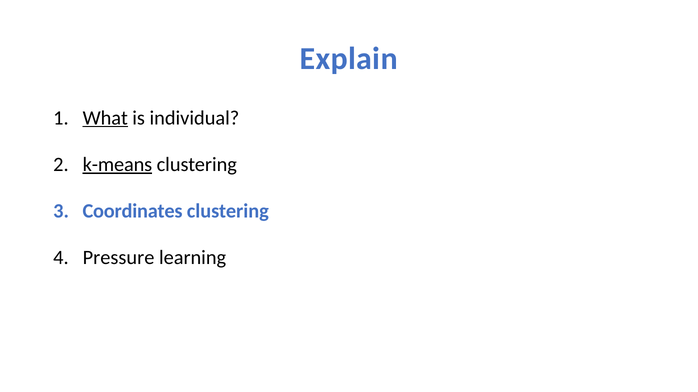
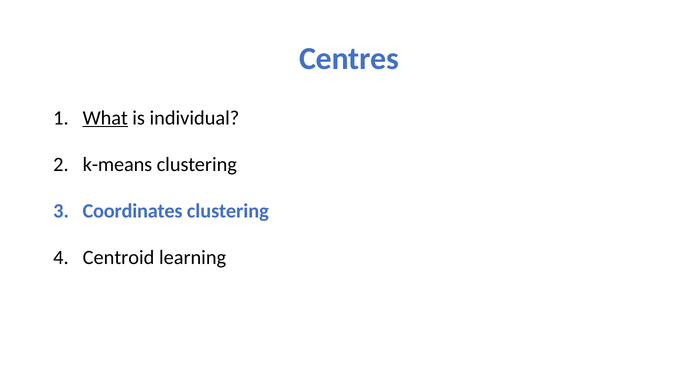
Explain: Explain -> Centres
k-means underline: present -> none
Pressure: Pressure -> Centroid
